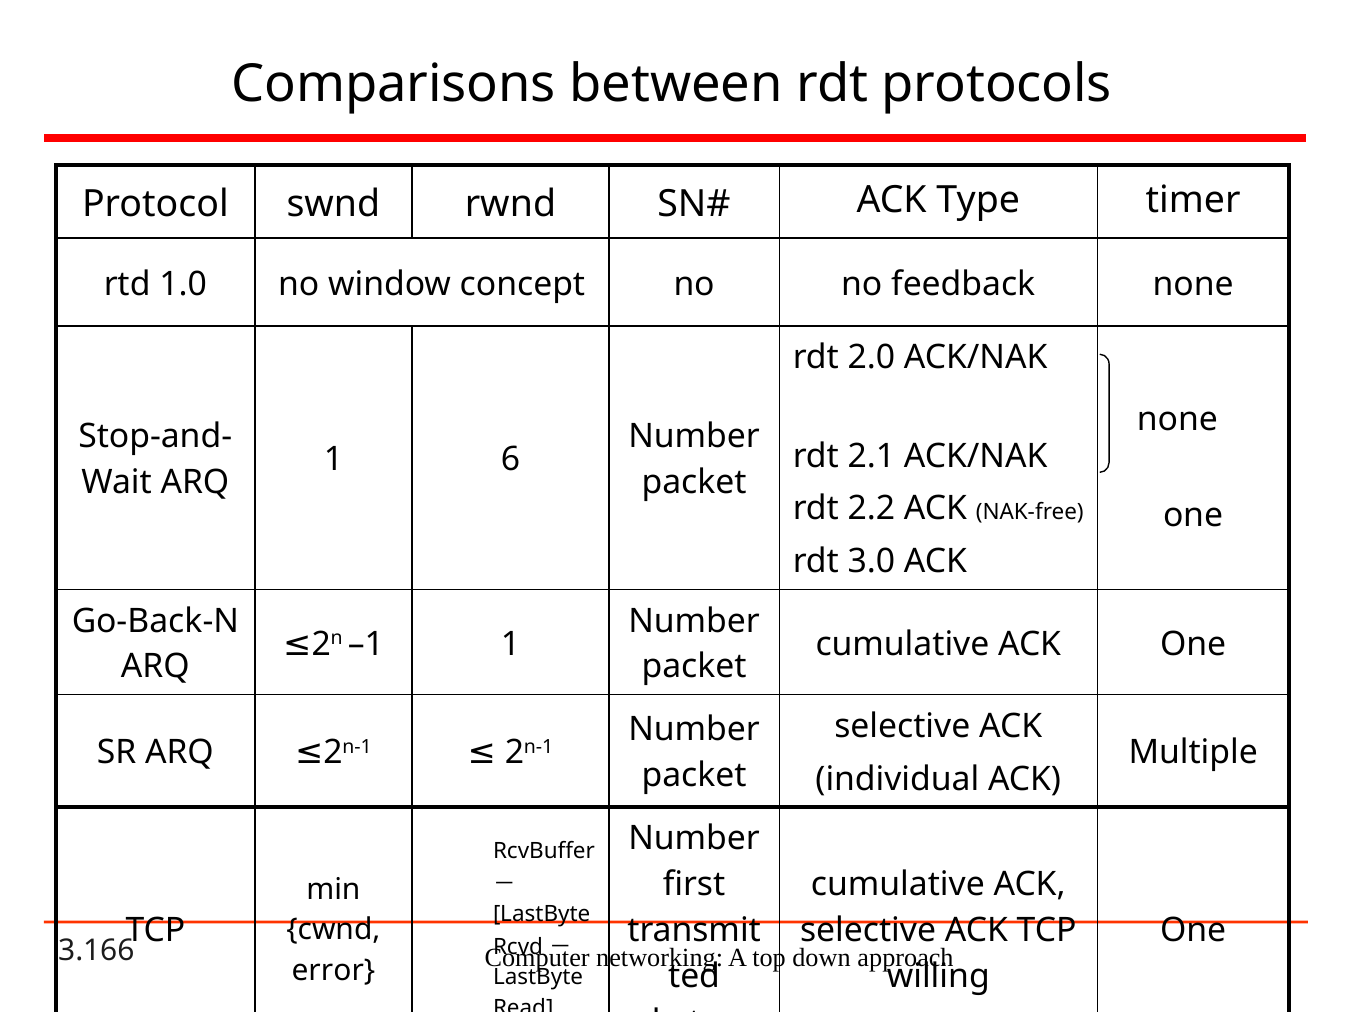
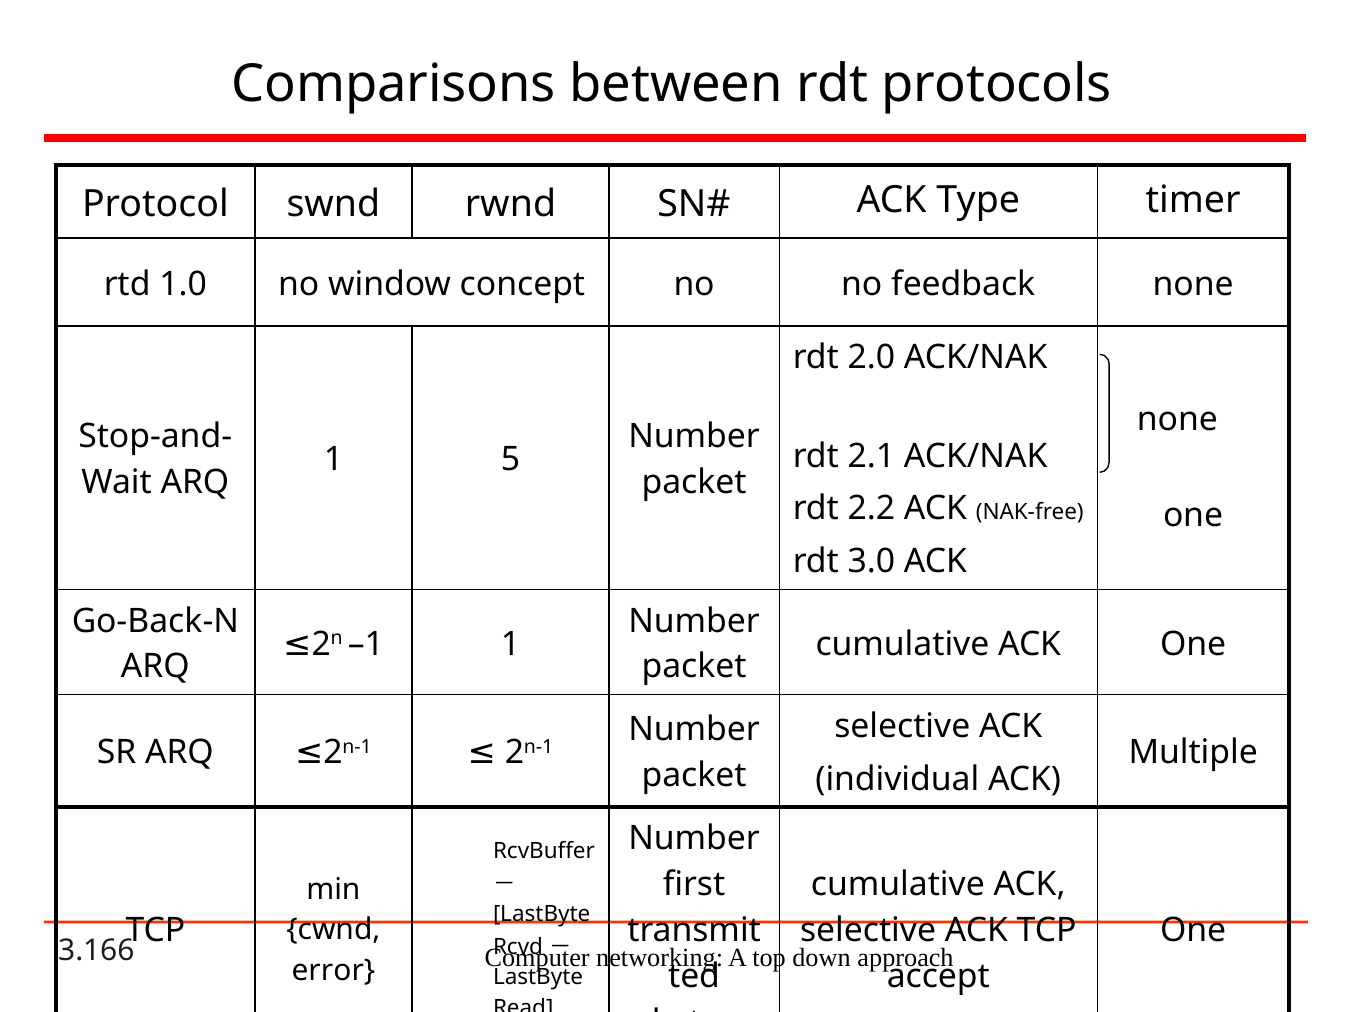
6: 6 -> 5
willing: willing -> accept
